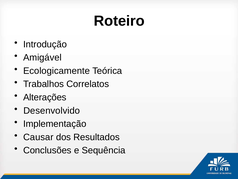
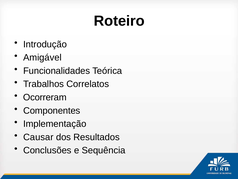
Ecologicamente: Ecologicamente -> Funcionalidades
Alterações: Alterações -> Ocorreram
Desenvolvido: Desenvolvido -> Componentes
